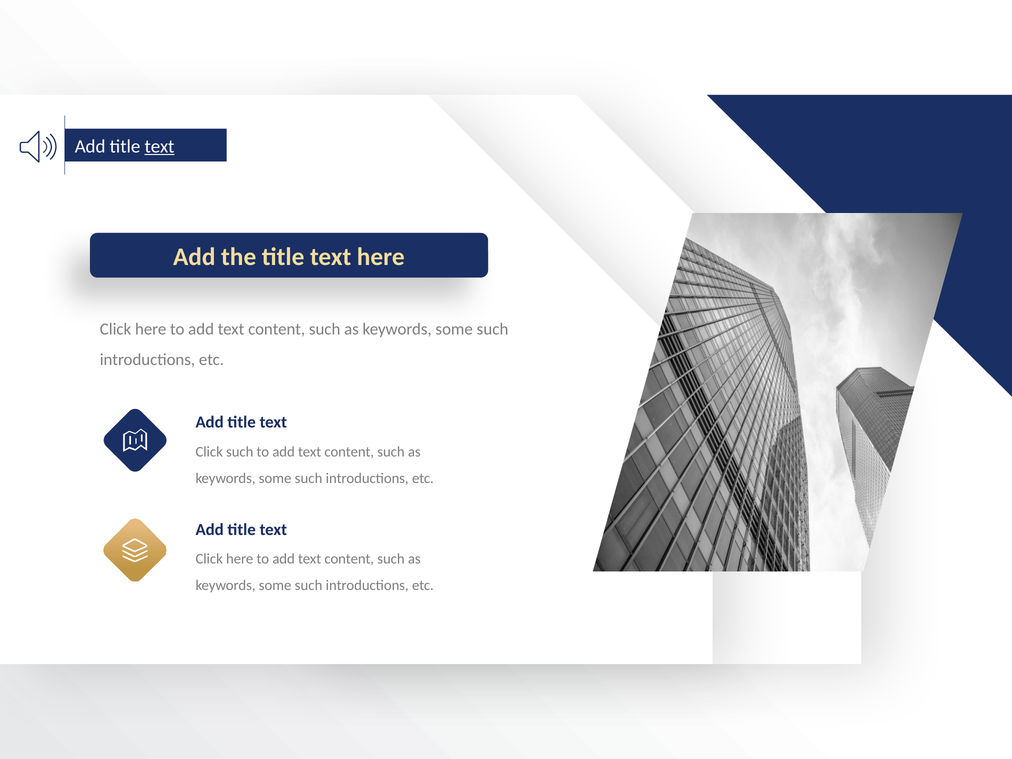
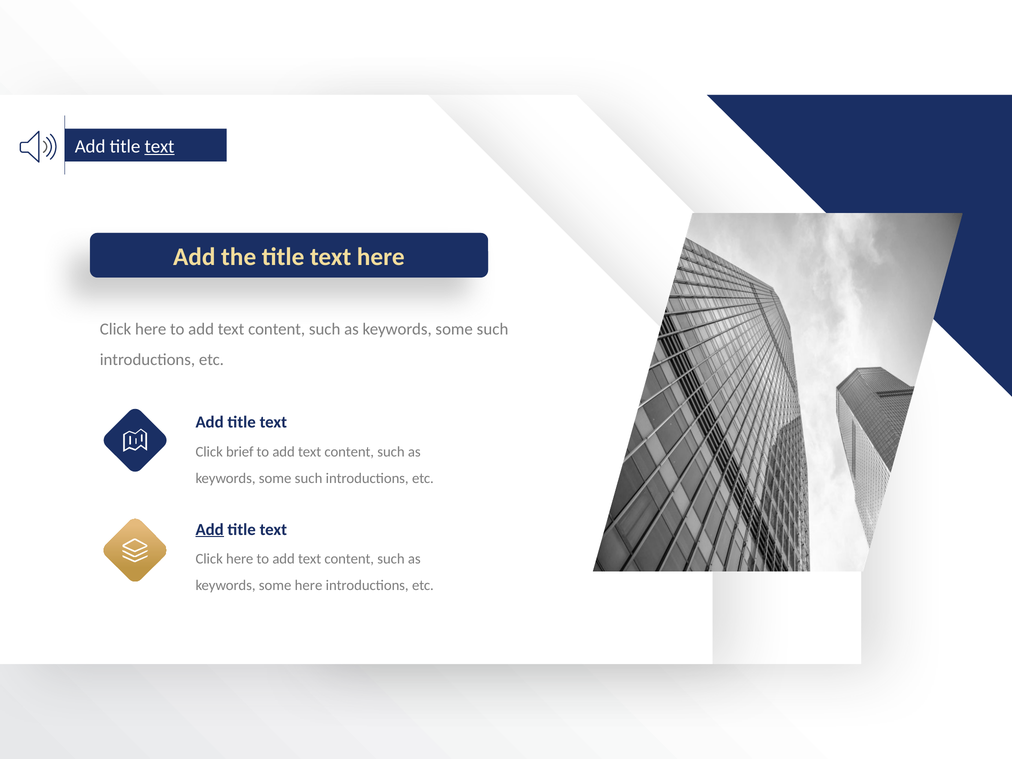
Click such: such -> brief
Add at (210, 529) underline: none -> present
such at (309, 585): such -> here
